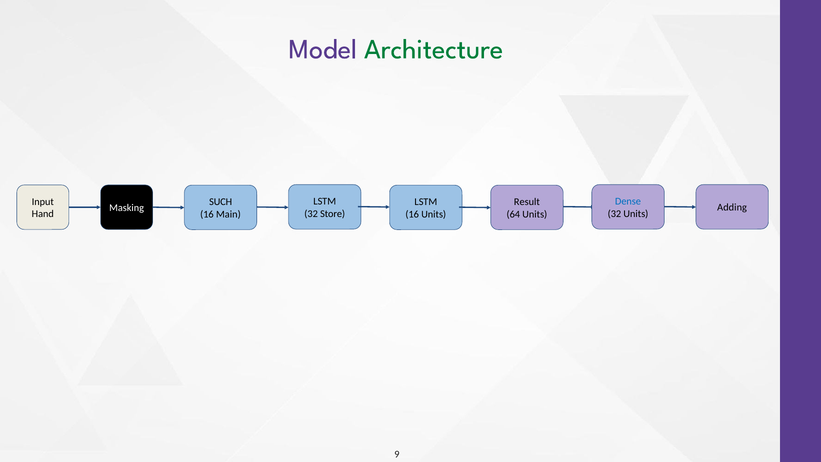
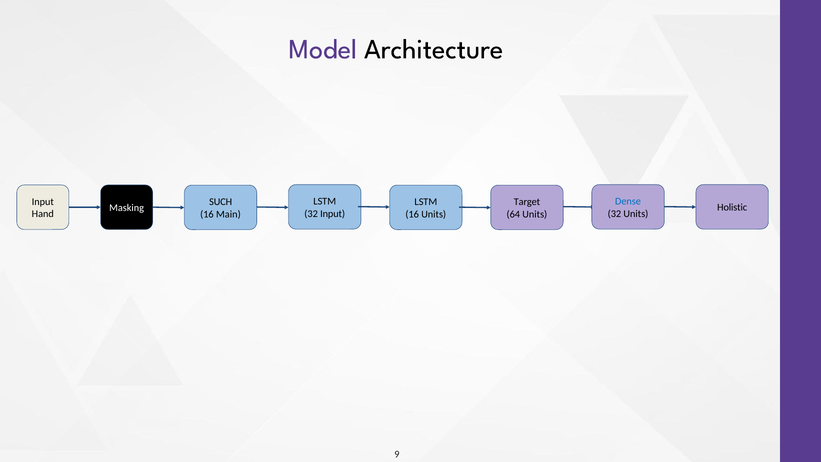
Architecture colour: green -> black
Result: Result -> Target
Adding: Adding -> Holistic
32 Store: Store -> Input
